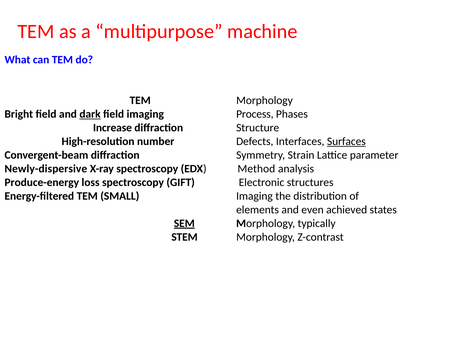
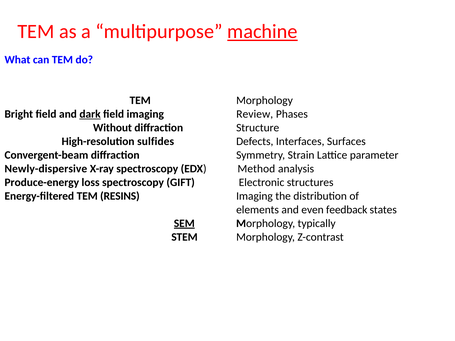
machine underline: none -> present
Process: Process -> Review
Increase: Increase -> Without
number: number -> sulfides
Surfaces underline: present -> none
SMALL: SMALL -> RESINS
achieved: achieved -> feedback
